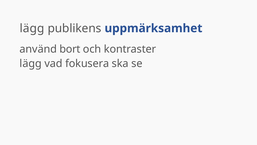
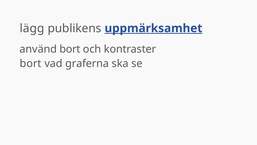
uppmärksamhet underline: none -> present
lägg at (31, 63): lägg -> bort
fokusera: fokusera -> graferna
